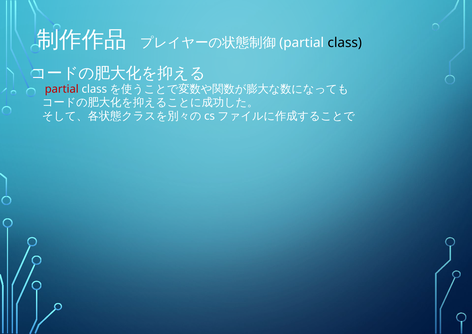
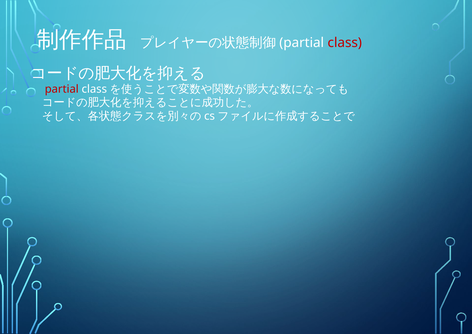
class colour: black -> red
